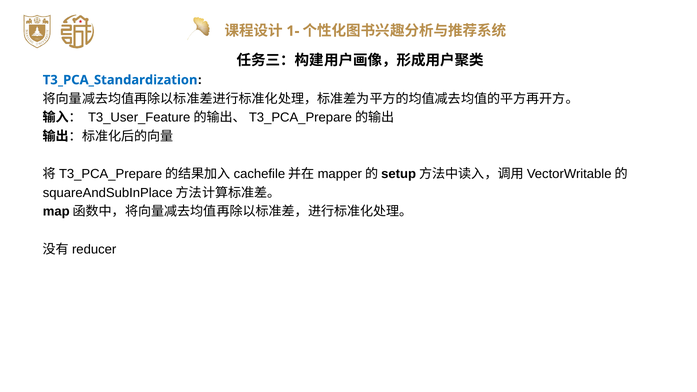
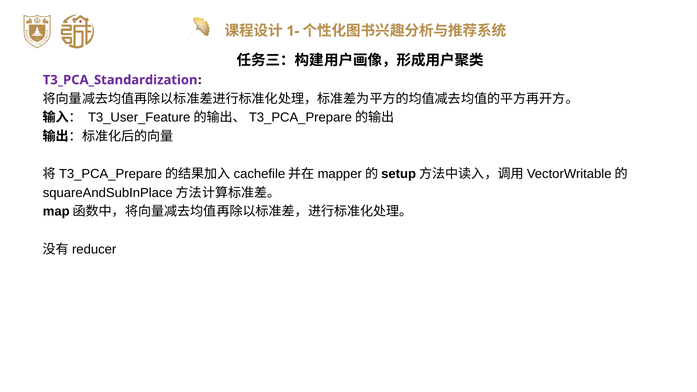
T3_PCA_Standardization colour: blue -> purple
